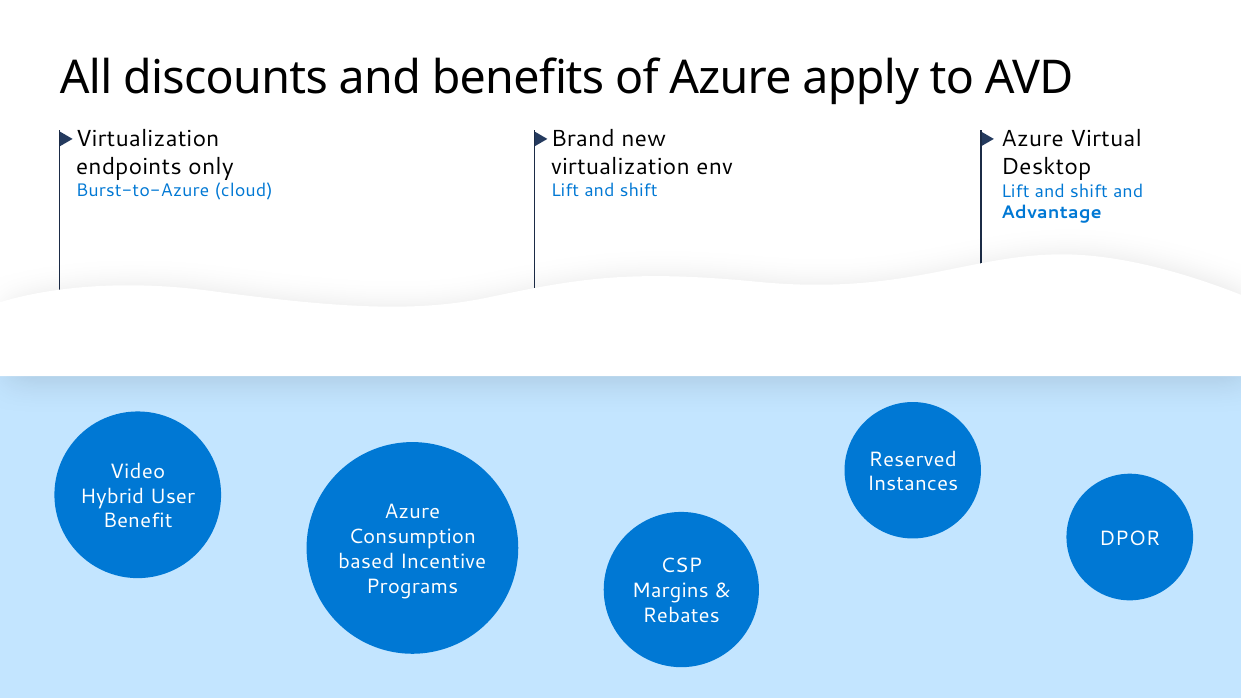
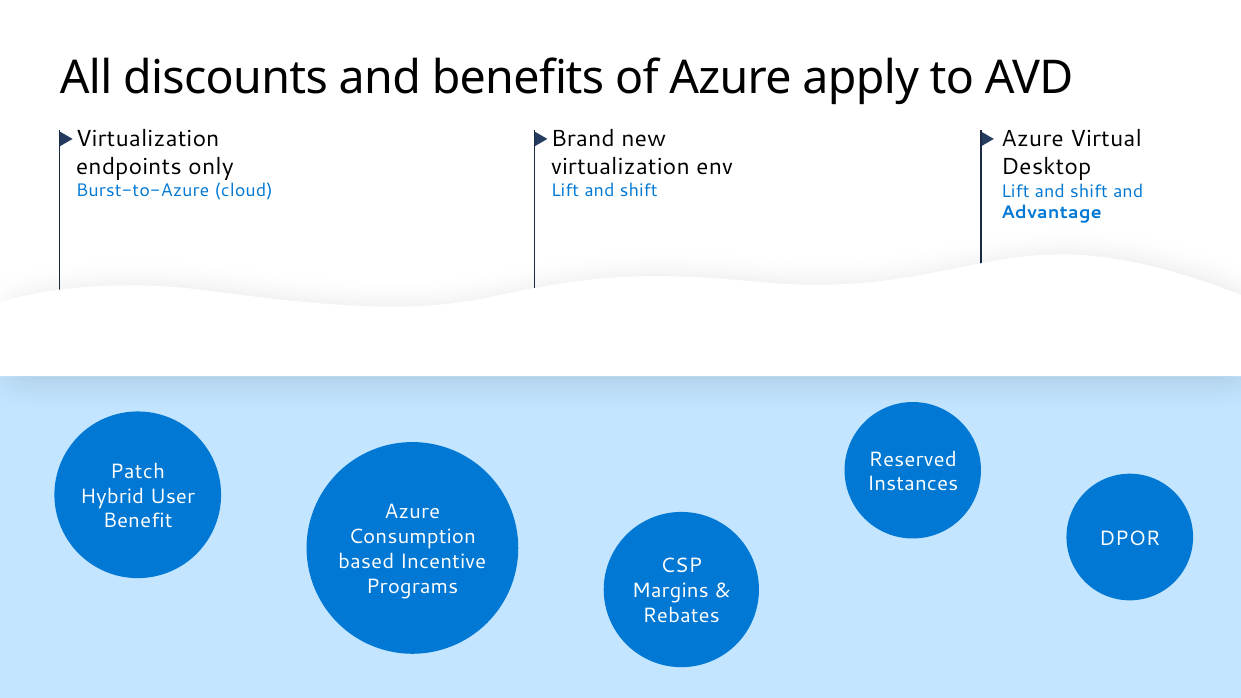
Video: Video -> Patch
